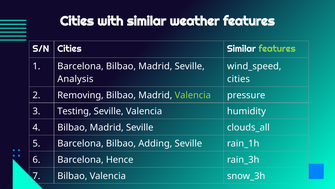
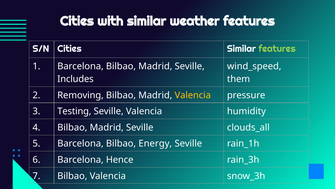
Analysis: Analysis -> Includes
cities at (239, 79): cities -> them
Valencia at (193, 95) colour: light green -> yellow
Adding: Adding -> Energy
